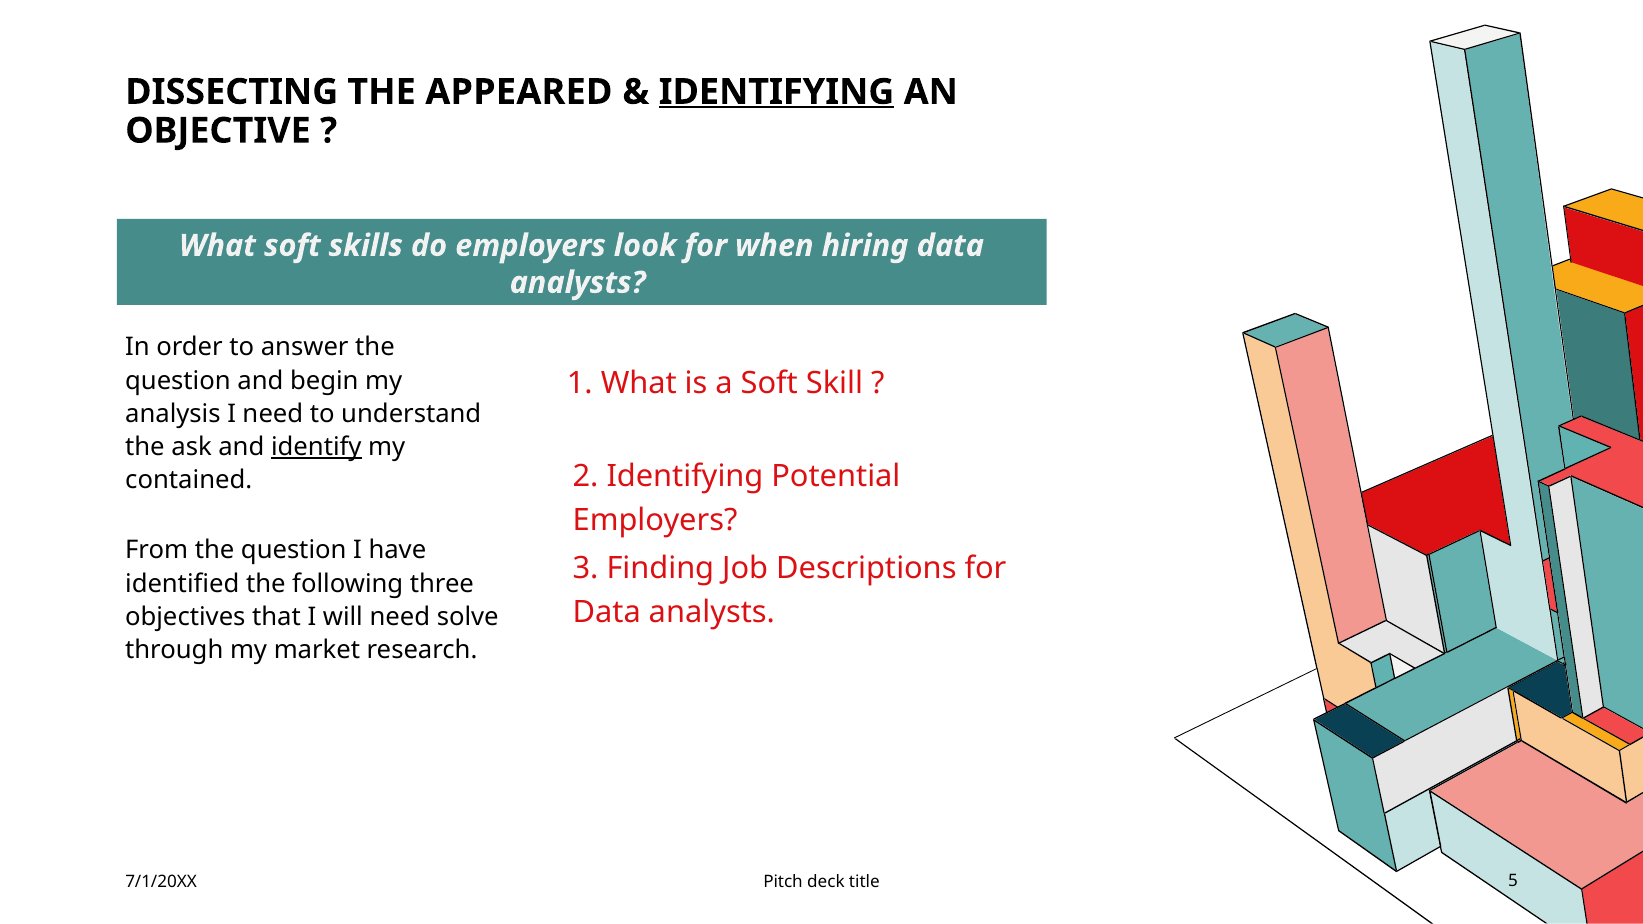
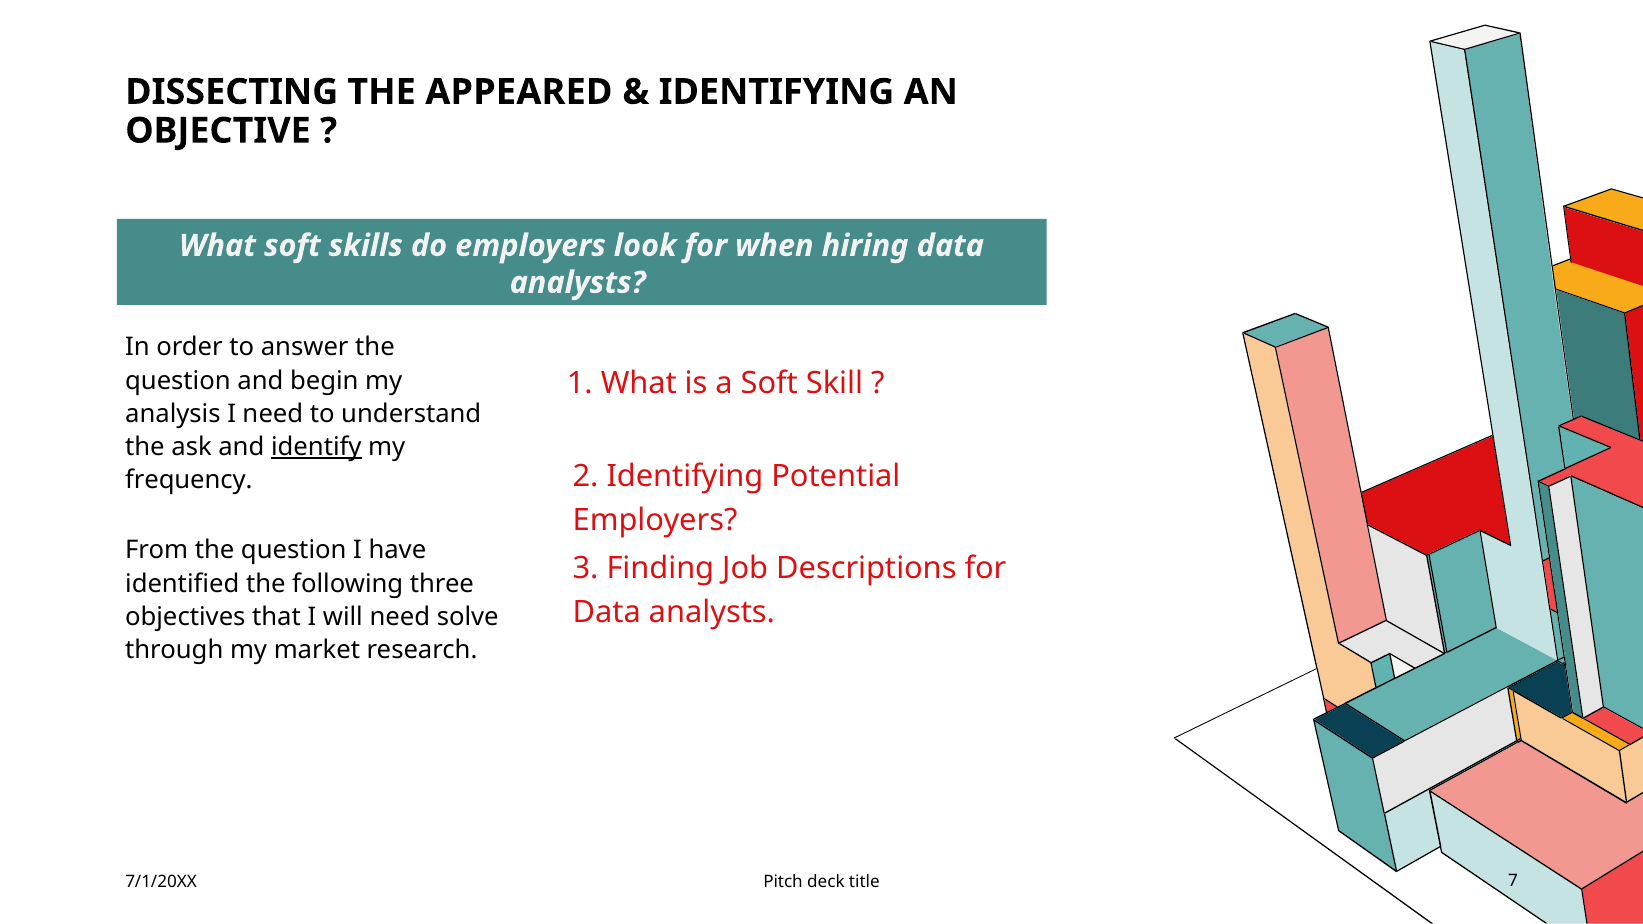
IDENTIFYING at (776, 92) underline: present -> none
contained: contained -> frequency
5: 5 -> 7
